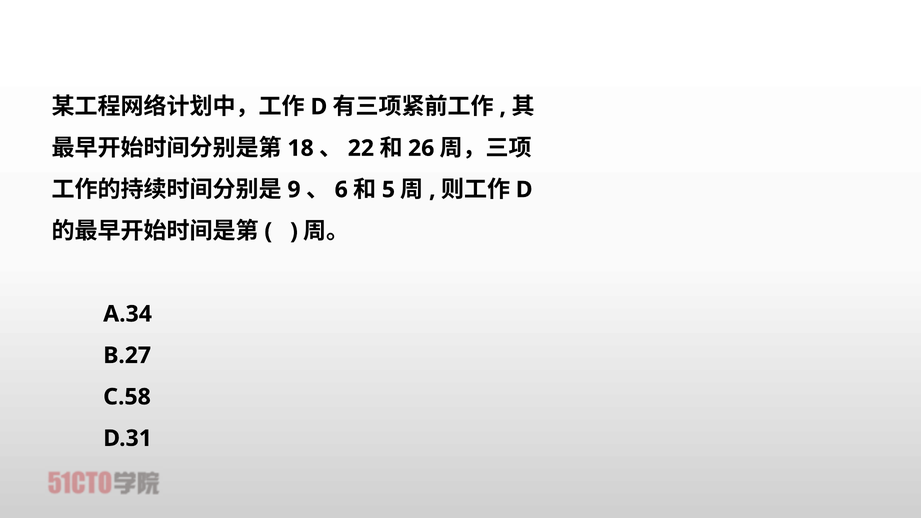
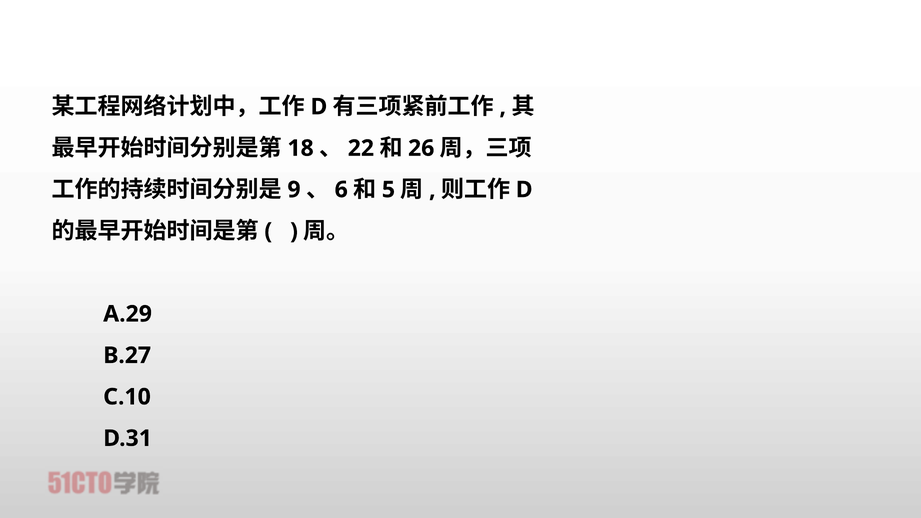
A.34: A.34 -> A.29
C.58: C.58 -> C.10
